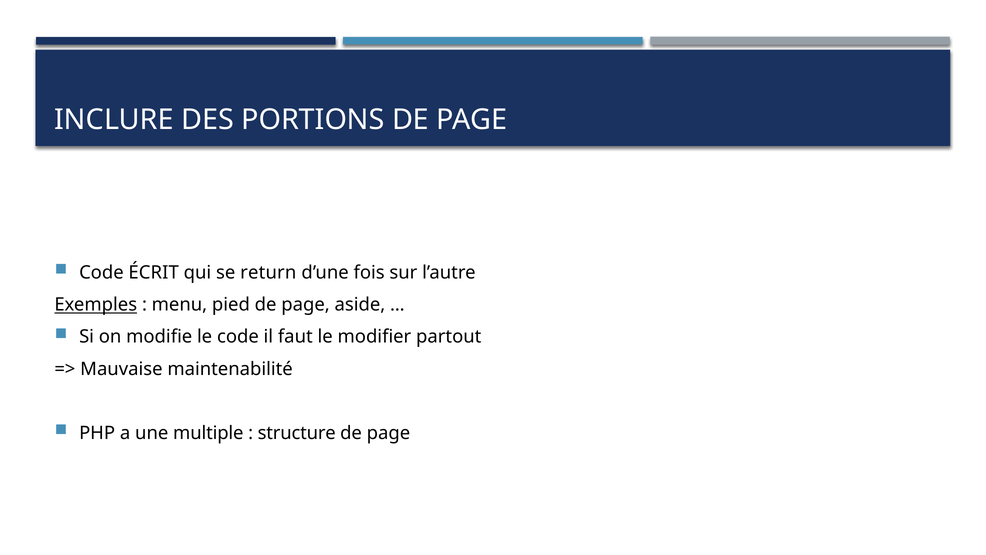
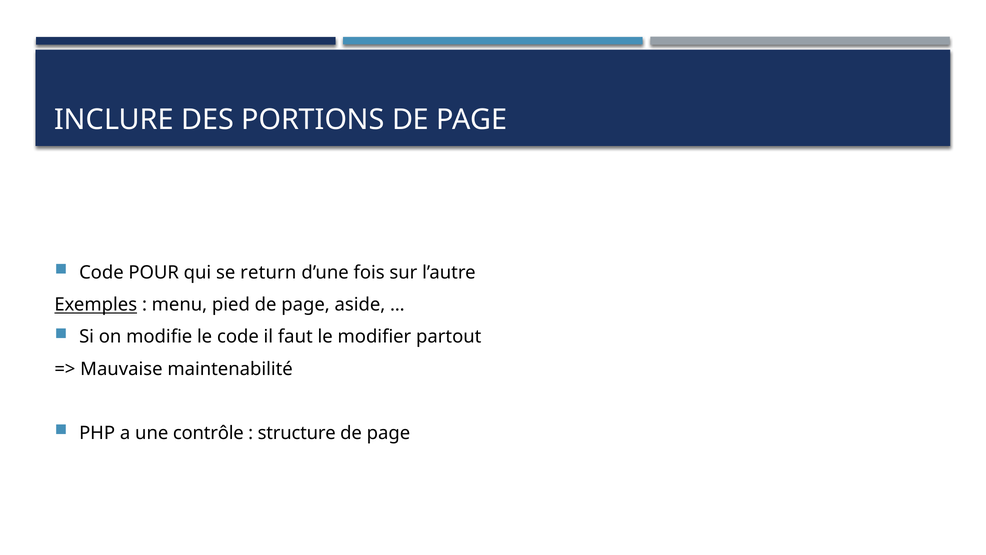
ÉCRIT: ÉCRIT -> POUR
multiple: multiple -> contrôle
